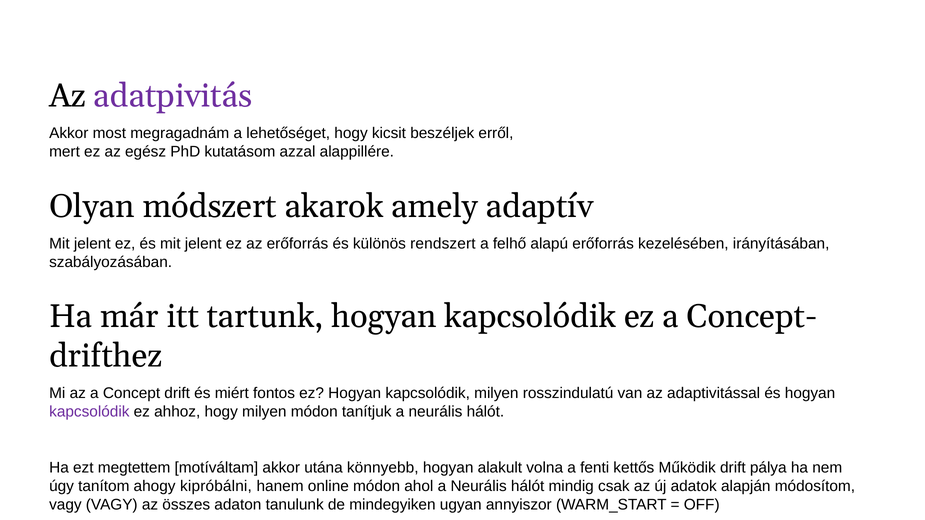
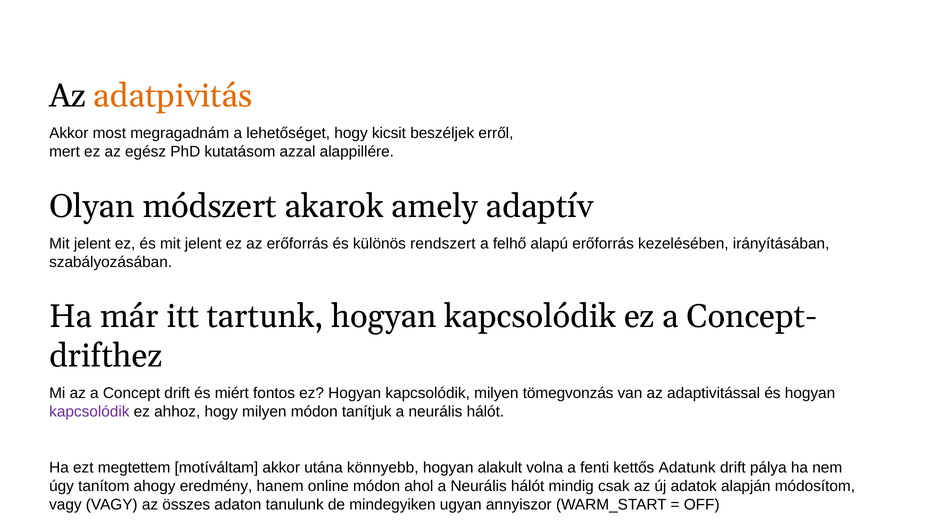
adatpivitás colour: purple -> orange
rosszindulatú: rosszindulatú -> tömegvonzás
Működik: Működik -> Adatunk
kipróbálni: kipróbálni -> eredmény
